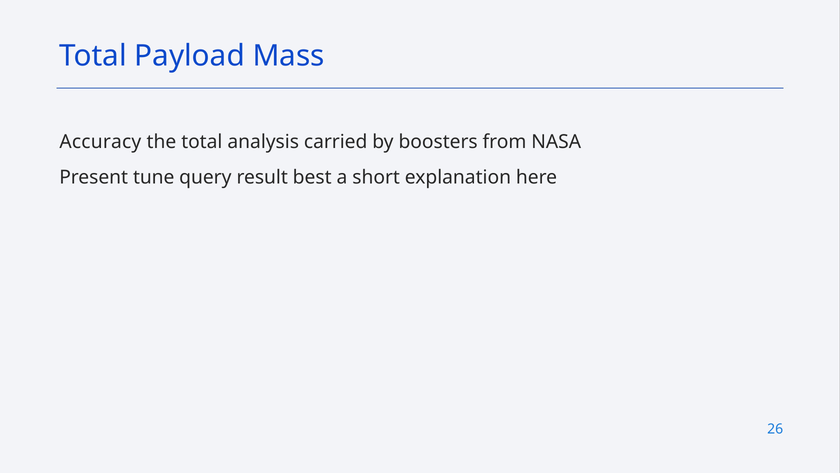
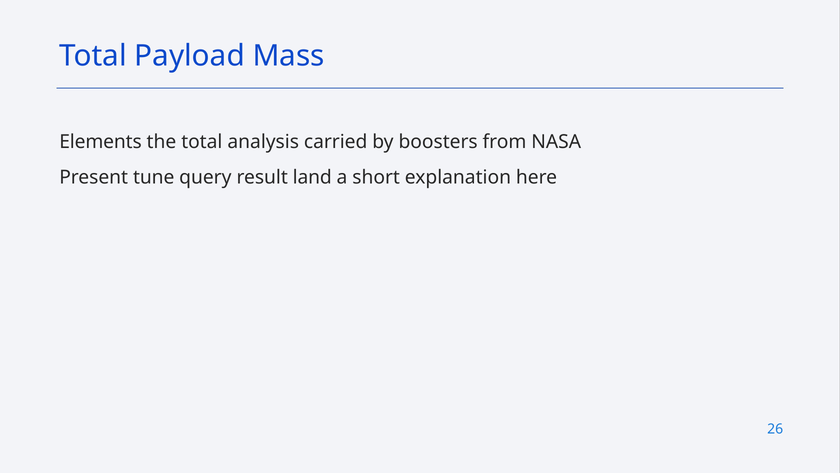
Accuracy: Accuracy -> Elements
best: best -> land
